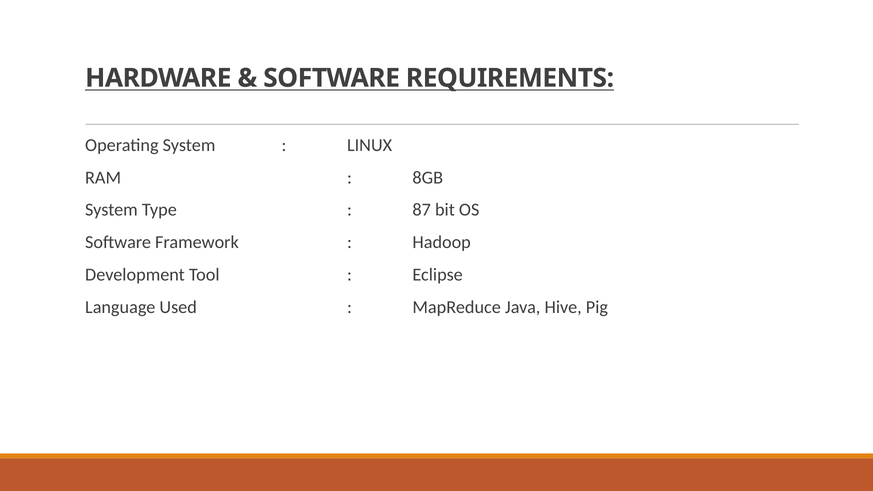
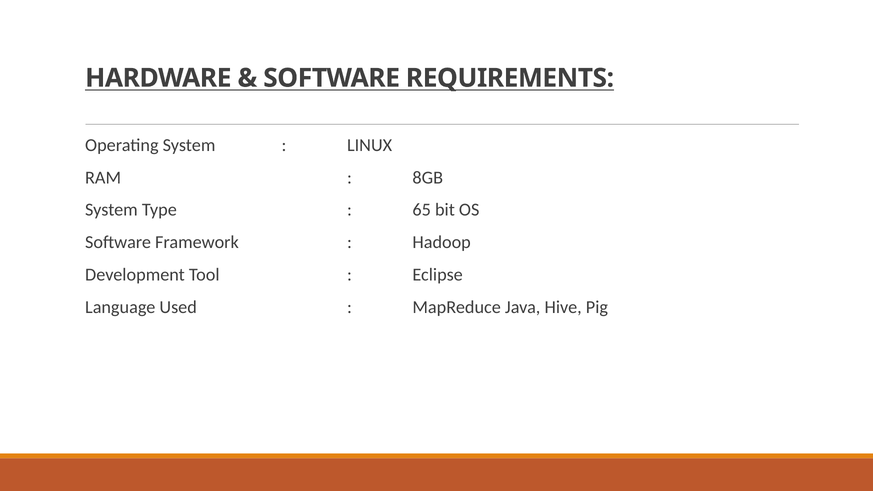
87: 87 -> 65
